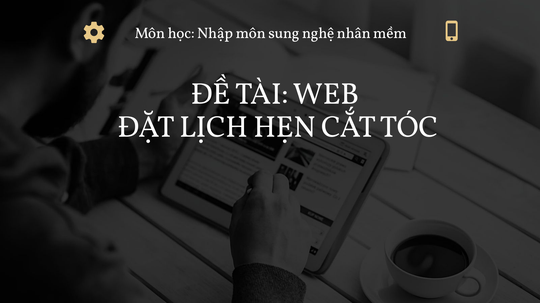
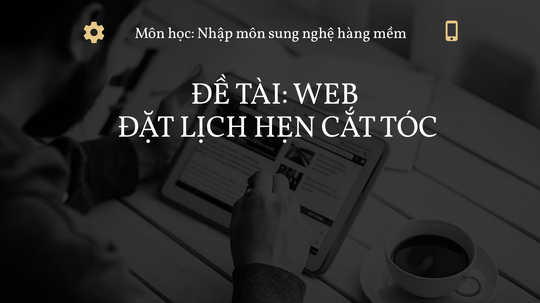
nhân: nhân -> hàng
